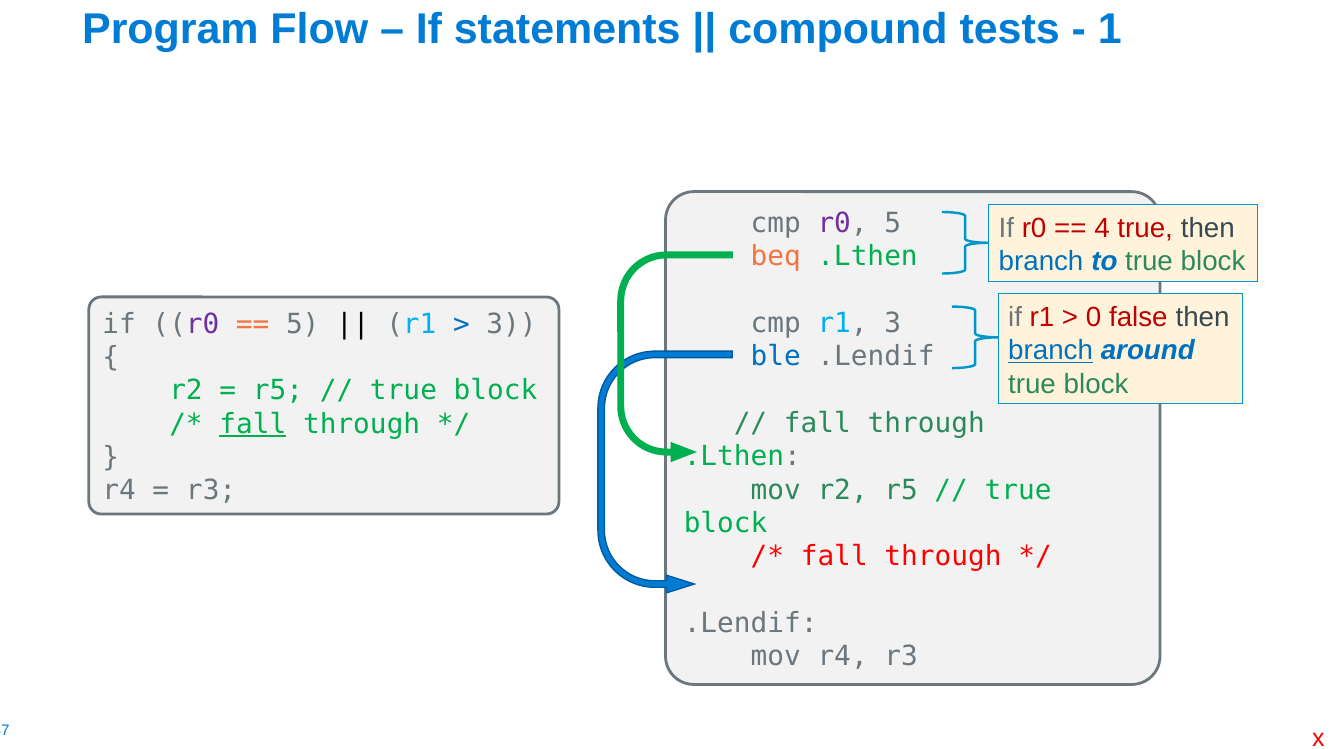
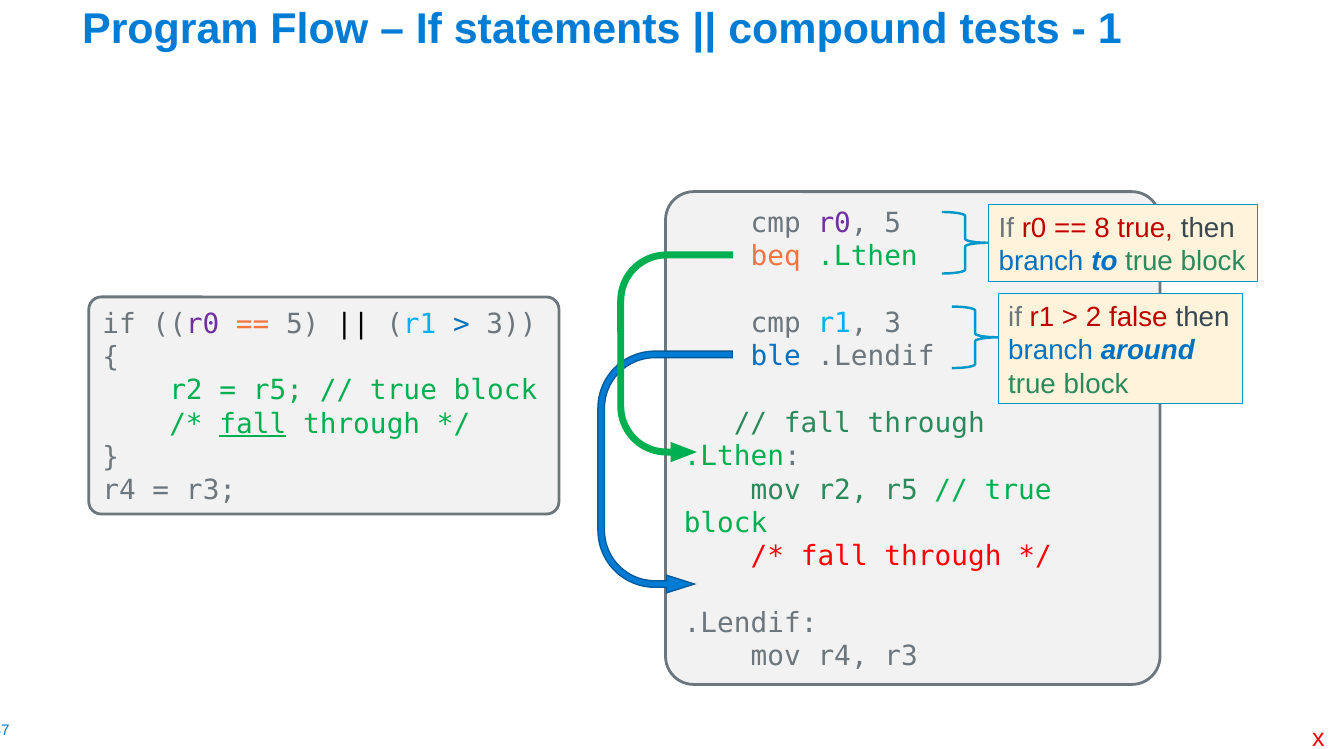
4: 4 -> 8
0: 0 -> 2
branch at (1051, 351) underline: present -> none
